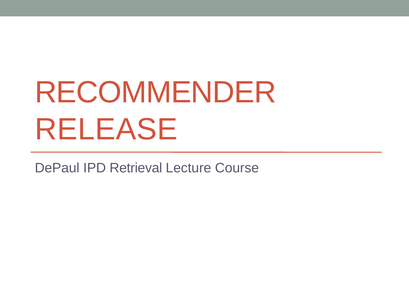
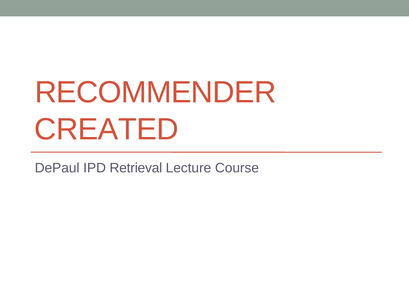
RELEASE: RELEASE -> CREATED
